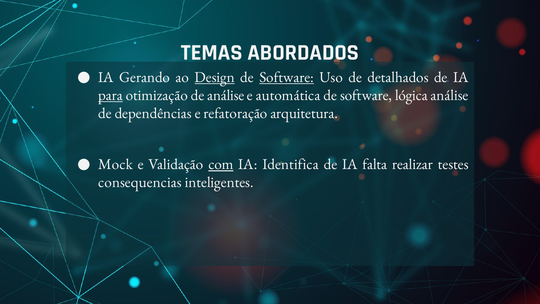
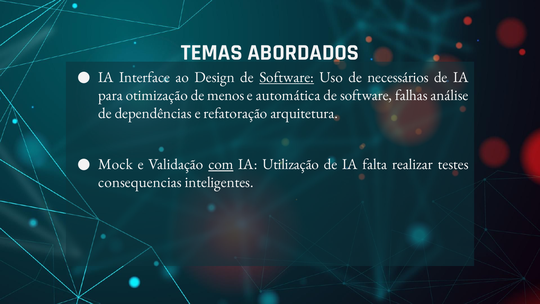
Gerando: Gerando -> Interface
Design underline: present -> none
detalhados: detalhados -> necessários
para underline: present -> none
de análise: análise -> menos
lógica: lógica -> falhas
Identifica: Identifica -> Utilização
